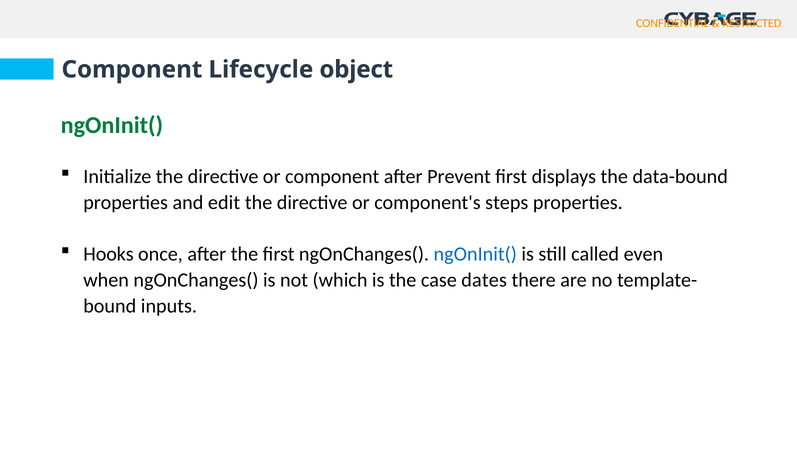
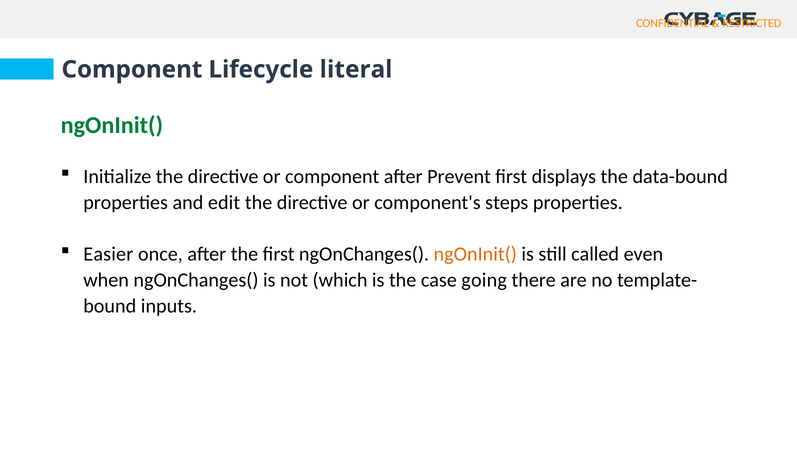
object: object -> literal
Hooks: Hooks -> Easier
ngOnInit( at (475, 254) colour: blue -> orange
dates: dates -> going
